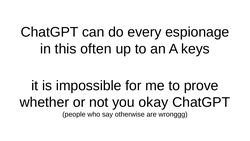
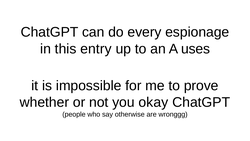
often: often -> entry
keys: keys -> uses
